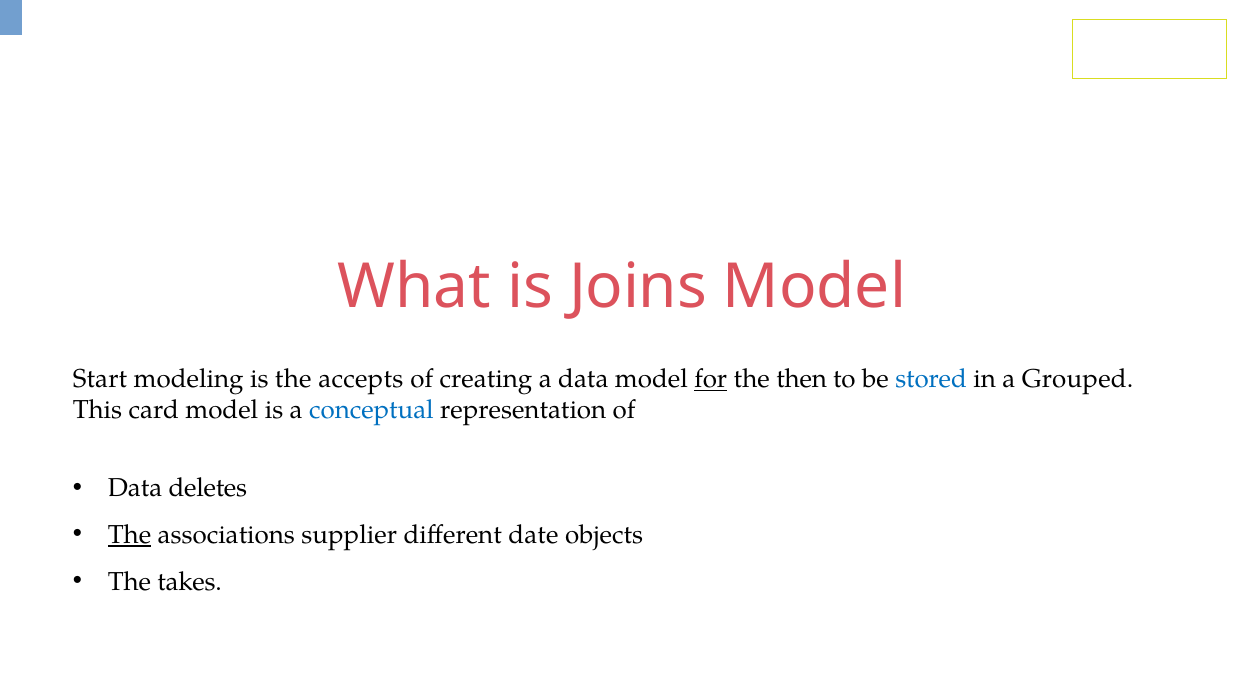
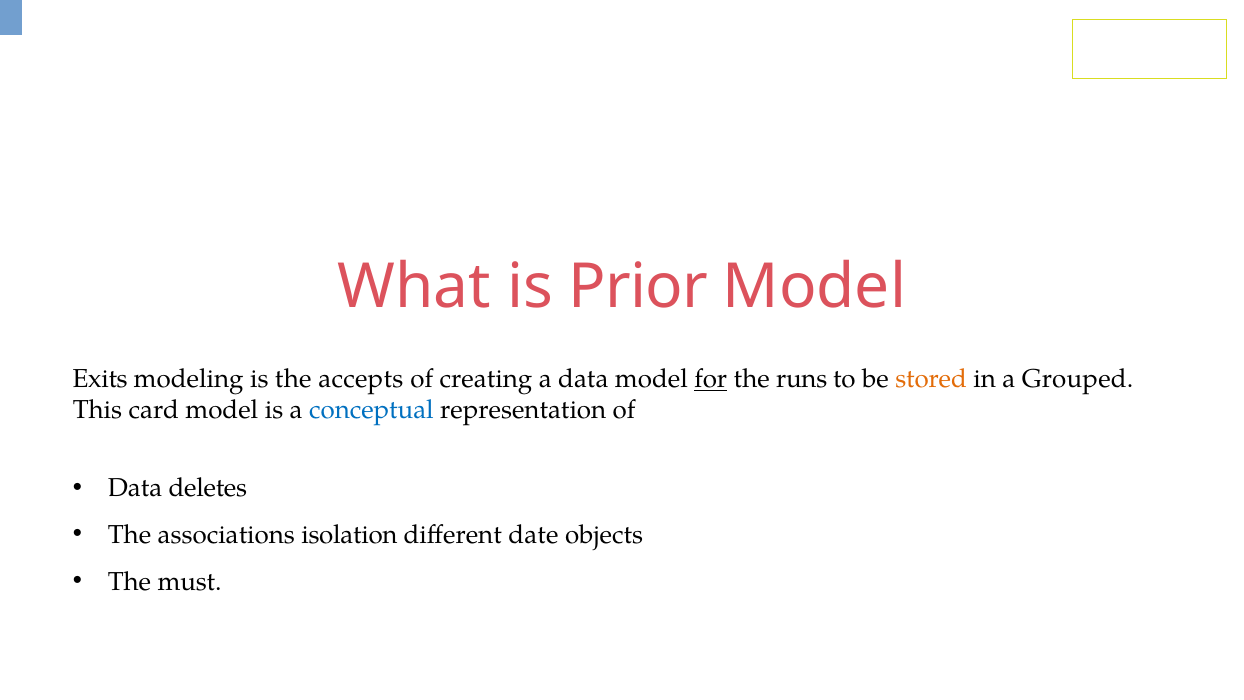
Joins: Joins -> Prior
Start: Start -> Exits
then: then -> runs
stored colour: blue -> orange
The at (129, 535) underline: present -> none
supplier: supplier -> isolation
takes: takes -> must
